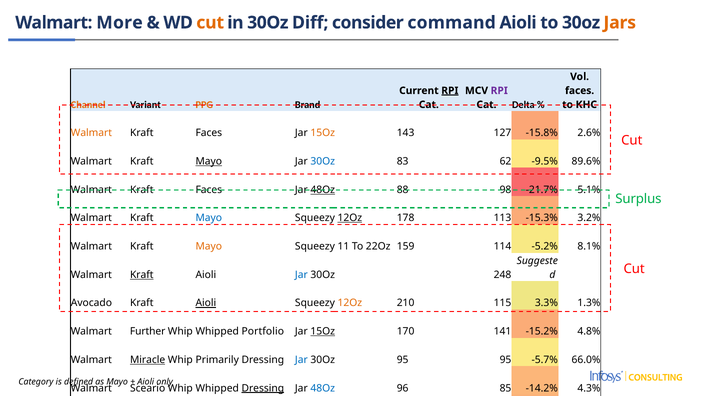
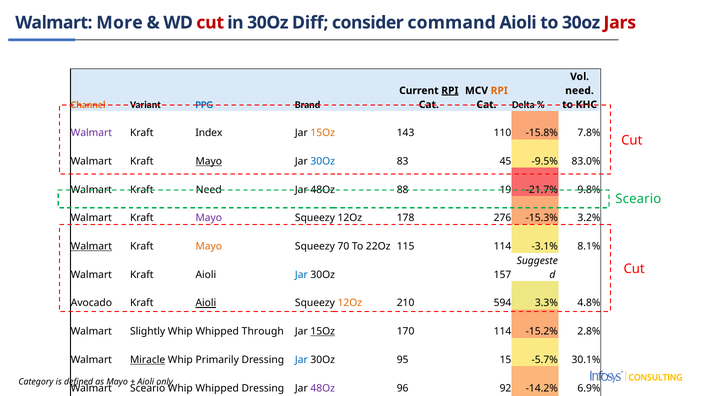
cut at (210, 23) colour: orange -> red
Jars colour: orange -> red
RPI at (499, 91) colour: purple -> orange
faces at (580, 91): faces -> need
PPG colour: orange -> blue
Walmart at (91, 133) colour: orange -> purple
Faces at (209, 133): Faces -> Index
127: 127 -> 110
2.6% at (589, 133): 2.6% -> 7.8%
62: 62 -> 45
89.6%: 89.6% -> 83.0%
Faces at (209, 190): Faces -> Need
48Oz at (323, 190) underline: present -> none
98: 98 -> 19
5.1%: 5.1% -> 9.8%
Surplus at (638, 199): Surplus -> Sceario
Mayo at (209, 218) colour: blue -> purple
12Oz at (350, 218) underline: present -> none
113: 113 -> 276
Walmart at (91, 246) underline: none -> present
11: 11 -> 70
159: 159 -> 115
-5.2%: -5.2% -> -3.1%
Kraft at (142, 275) underline: present -> none
248: 248 -> 157
115: 115 -> 594
1.3%: 1.3% -> 4.8%
Further: Further -> Slightly
Portfolio: Portfolio -> Through
170 141: 141 -> 114
4.8%: 4.8% -> 2.8%
95 95: 95 -> 15
66.0%: 66.0% -> 30.1%
Dressing at (263, 388) underline: present -> none
48Oz at (323, 388) colour: blue -> purple
85: 85 -> 92
4.3%: 4.3% -> 6.9%
